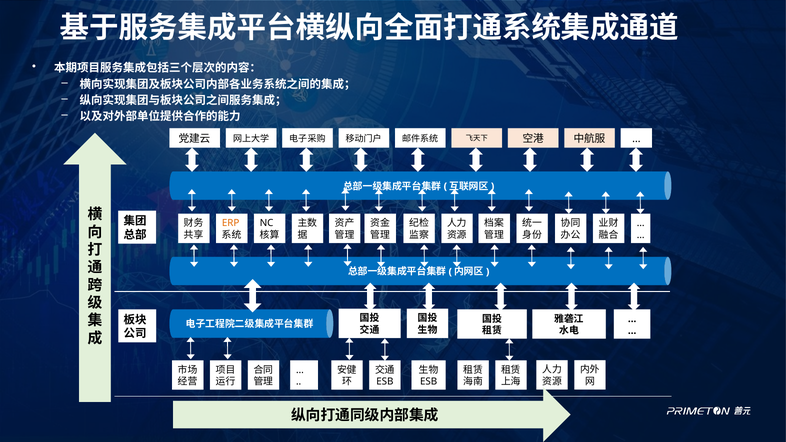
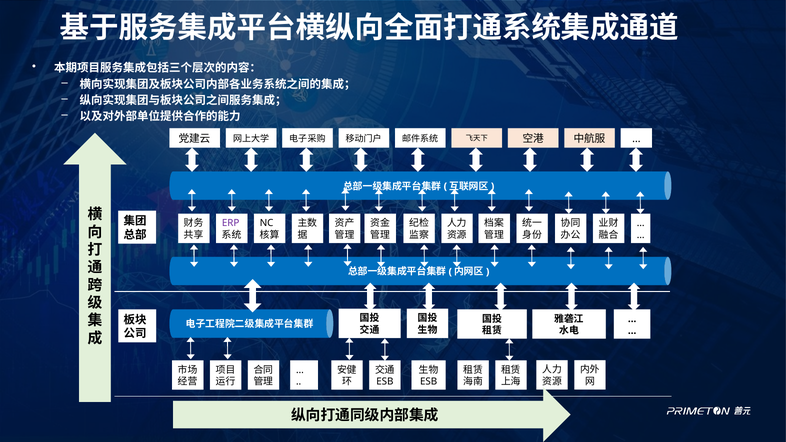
ERP colour: orange -> purple
